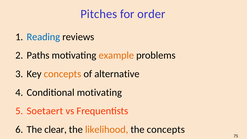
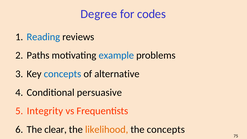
Pitches: Pitches -> Degree
order: order -> codes
example colour: orange -> blue
concepts at (62, 74) colour: orange -> blue
Conditional motivating: motivating -> persuasive
Soetaert: Soetaert -> Integrity
